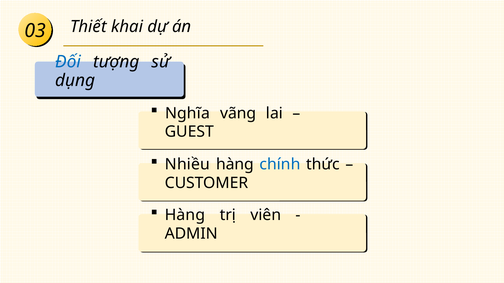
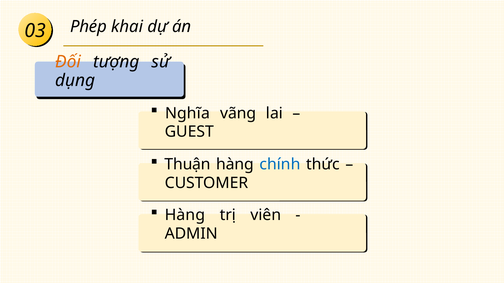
Thiết: Thiết -> Phép
Đối colour: blue -> orange
Nhiều: Nhiều -> Thuận
